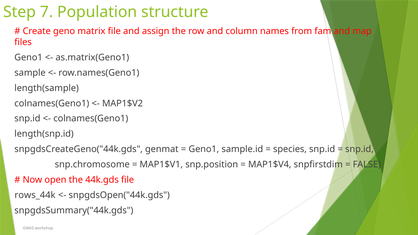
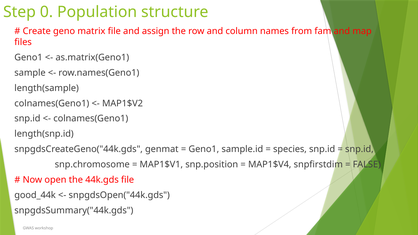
7: 7 -> 0
rows_44k: rows_44k -> good_44k
